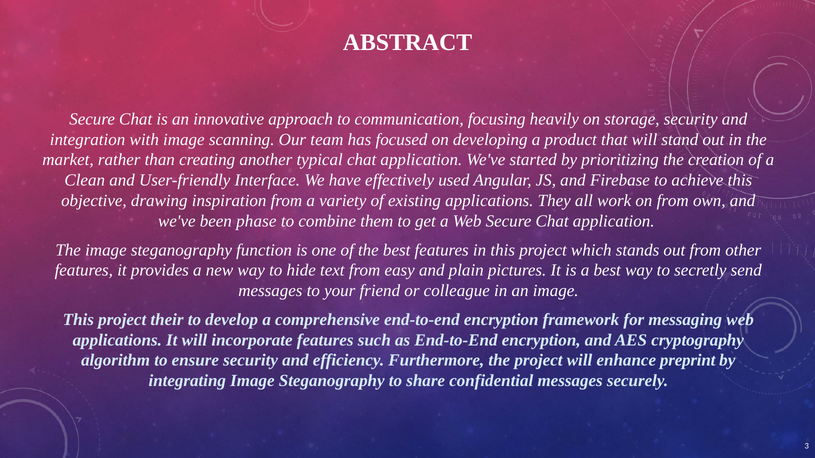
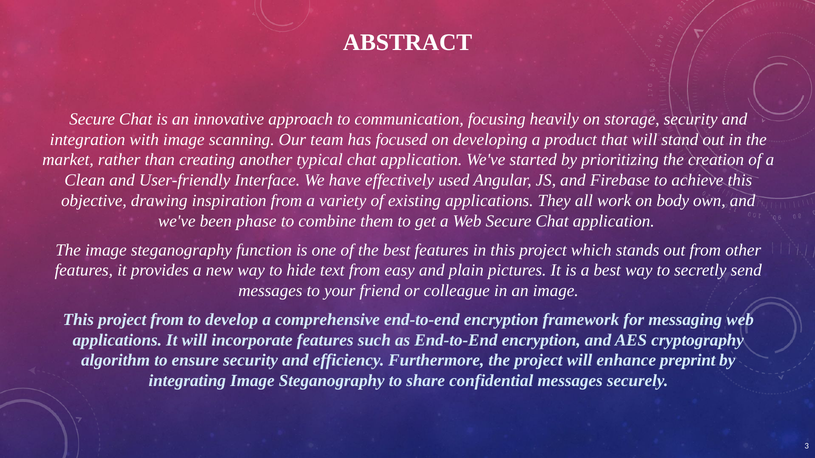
on from: from -> body
project their: their -> from
